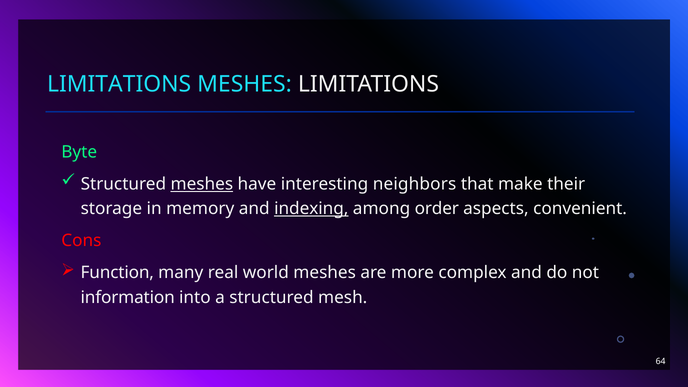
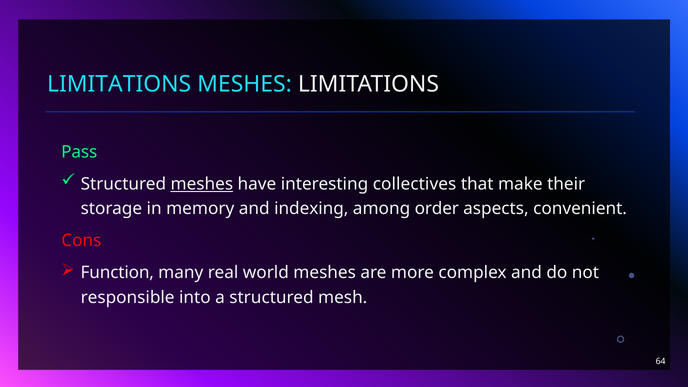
Byte: Byte -> Pass
neighbors: neighbors -> collectives
indexing underline: present -> none
information: information -> responsible
